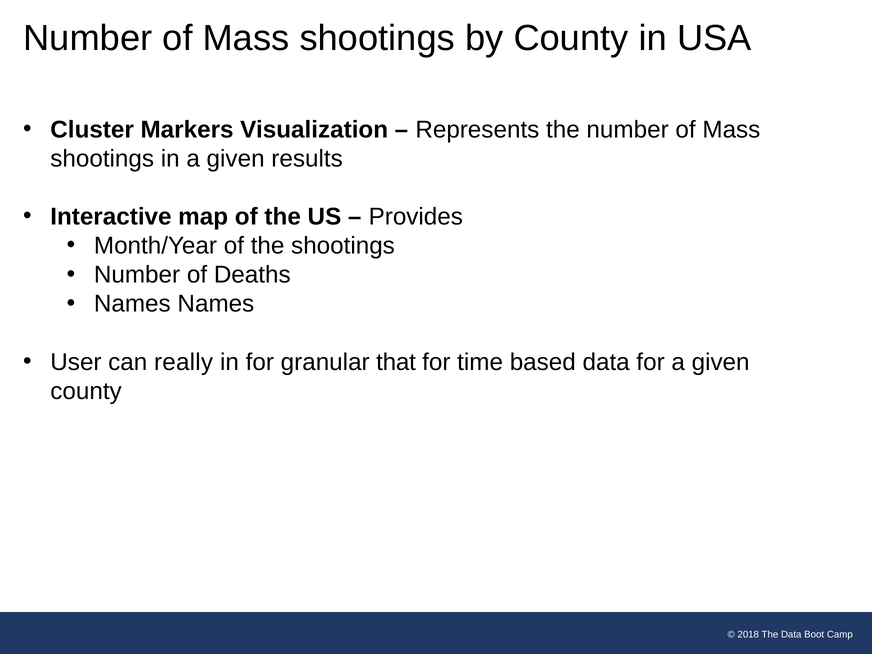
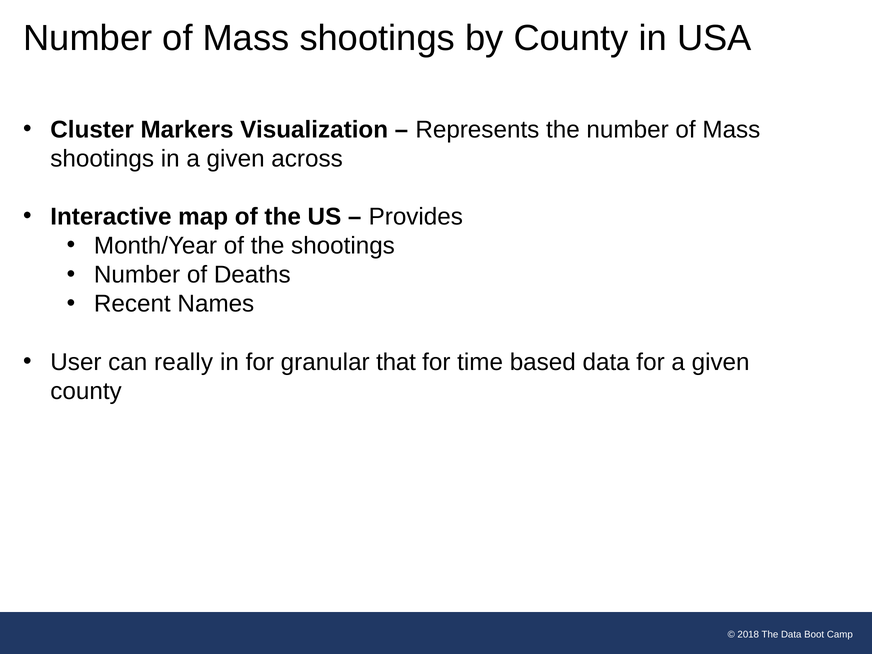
results: results -> across
Names at (132, 304): Names -> Recent
